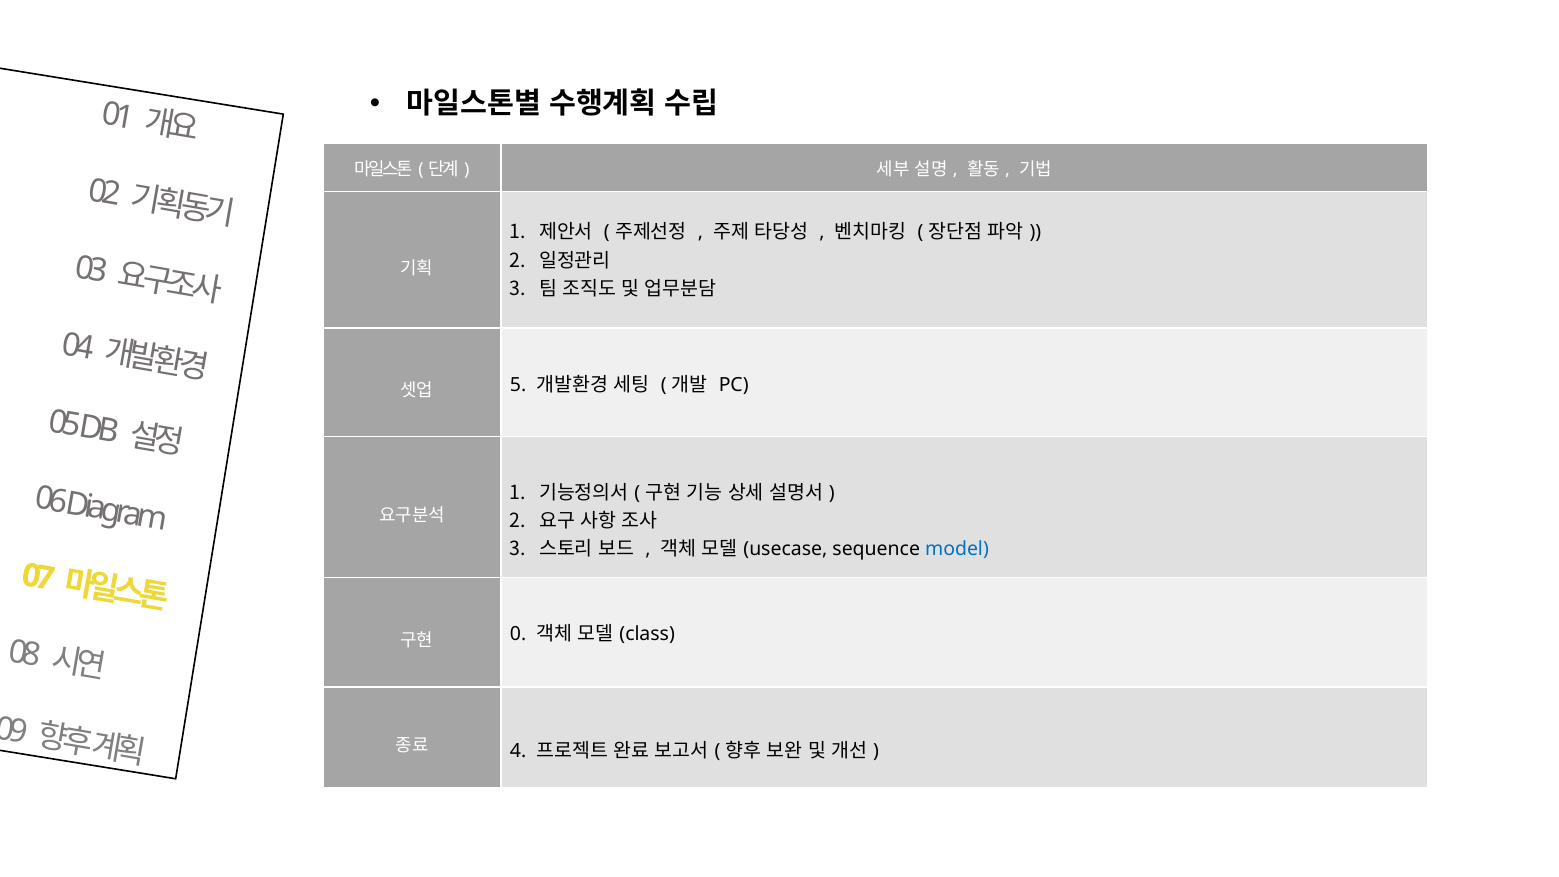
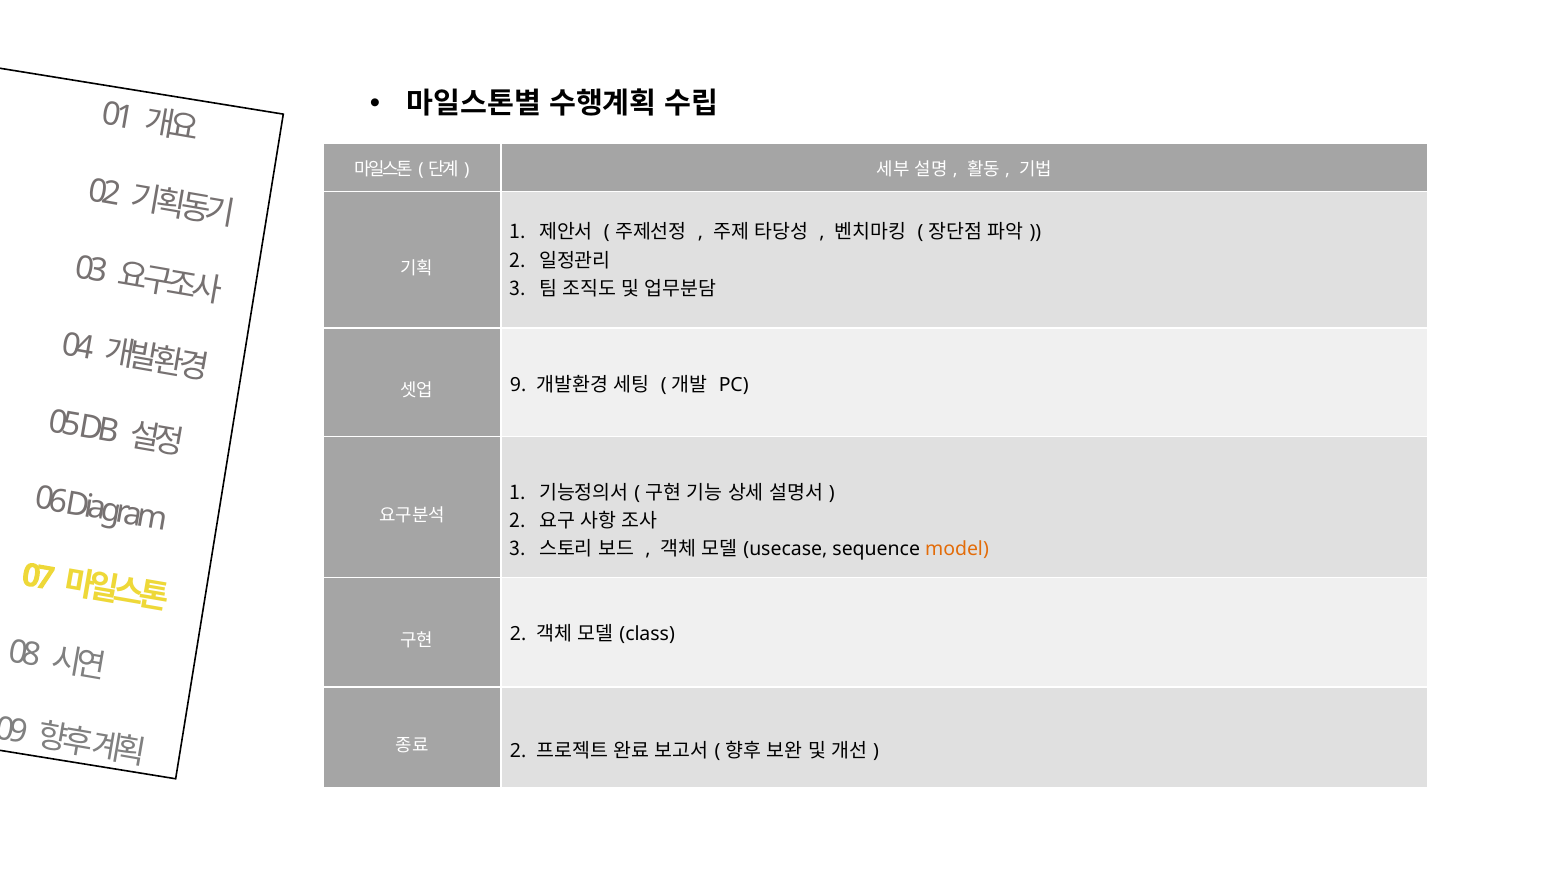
5: 5 -> 9
model colour: blue -> orange
0 at (518, 634): 0 -> 2
4 at (518, 752): 4 -> 2
